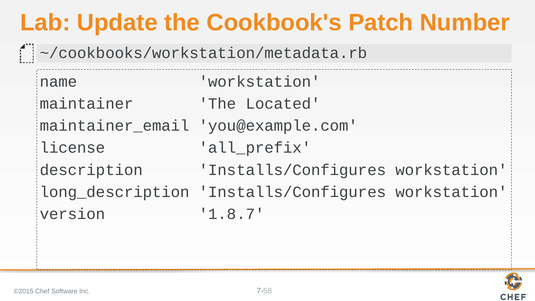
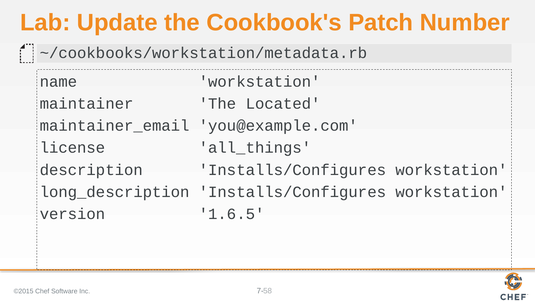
all_prefix: all_prefix -> all_things
1.8.7: 1.8.7 -> 1.6.5
